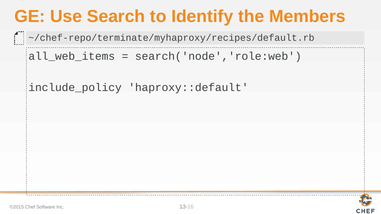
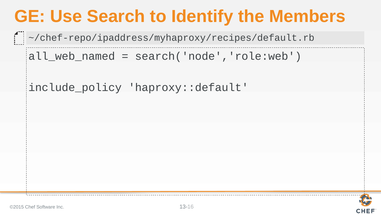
~/chef-repo/terminate/myhaproxy/recipes/default.rb: ~/chef-repo/terminate/myhaproxy/recipes/default.rb -> ~/chef-repo/ipaddress/myhaproxy/recipes/default.rb
all_web_items: all_web_items -> all_web_named
